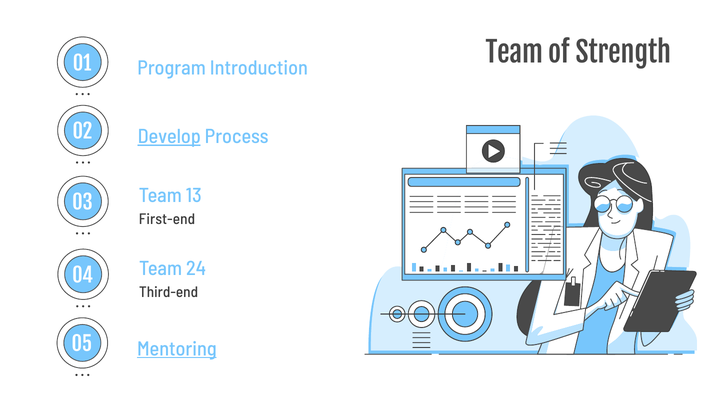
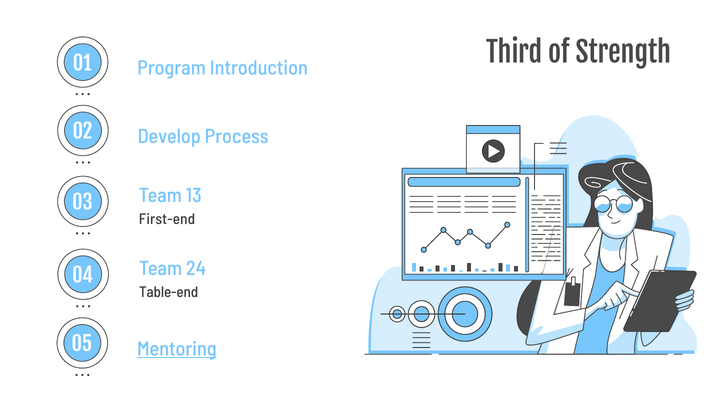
Team at (514, 53): Team -> Third
Develop underline: present -> none
Third-end: Third-end -> Table-end
